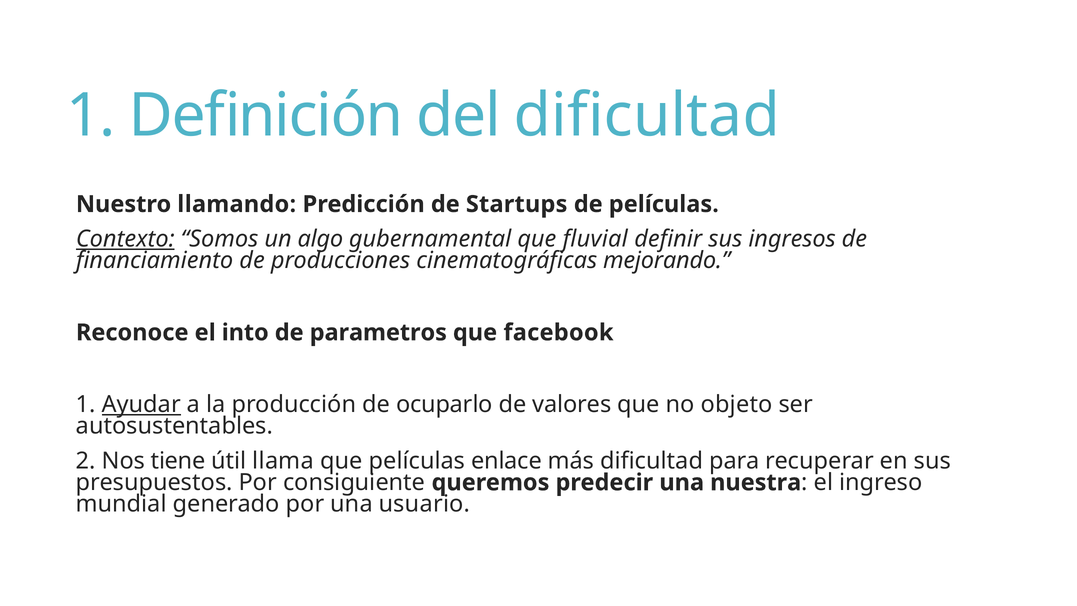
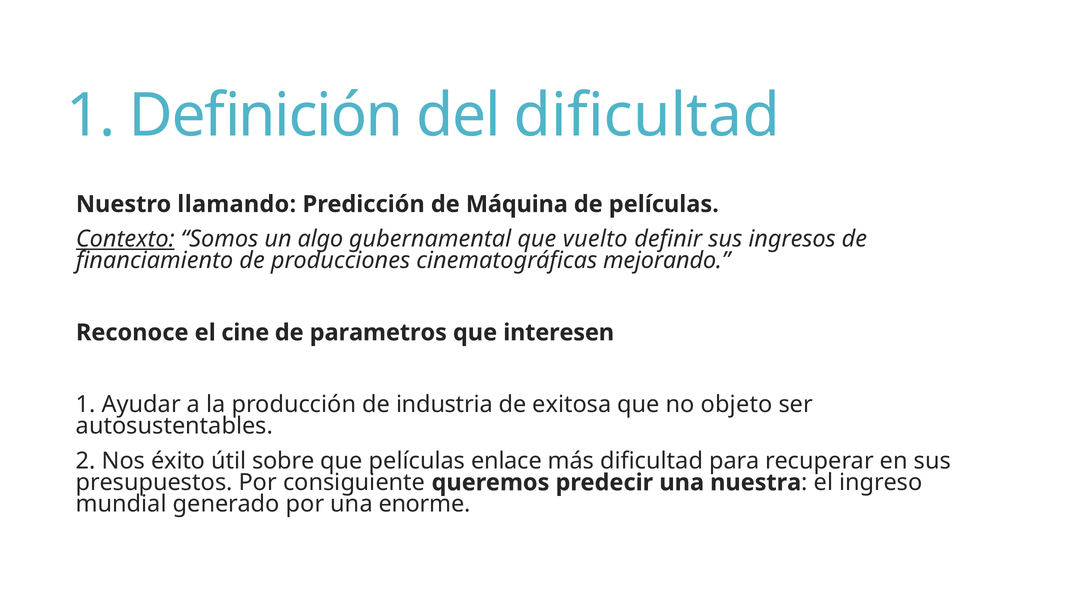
Startups: Startups -> Máquina
fluvial: fluvial -> vuelto
into: into -> cine
facebook: facebook -> interesen
Ayudar underline: present -> none
ocuparlo: ocuparlo -> industria
valores: valores -> exitosa
tiene: tiene -> éxito
llama: llama -> sobre
usuario: usuario -> enorme
